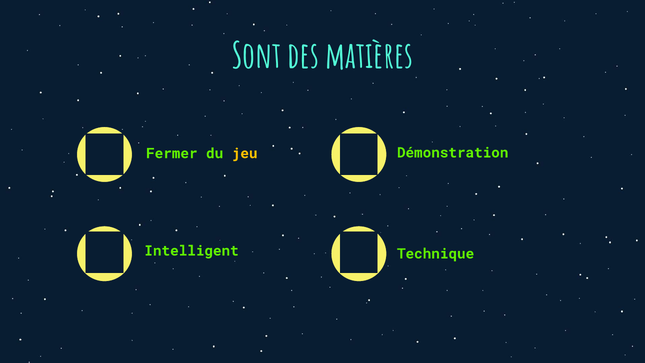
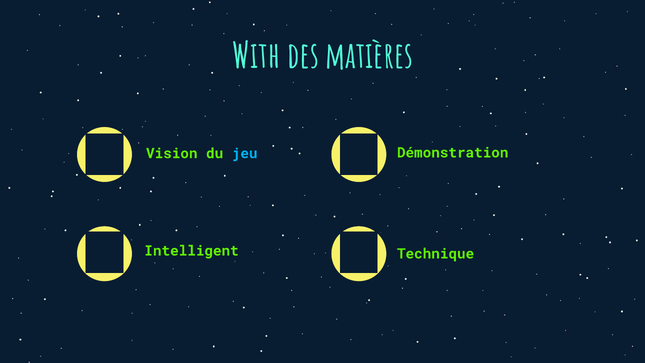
Sont: Sont -> With
Fermer: Fermer -> Vision
jeu colour: yellow -> light blue
